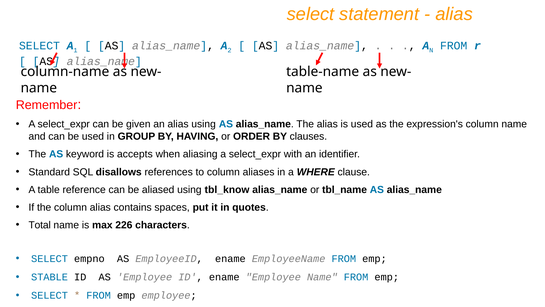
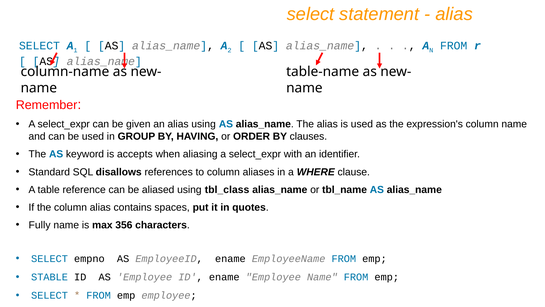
tbl_know: tbl_know -> tbl_class
Total: Total -> Fully
226: 226 -> 356
